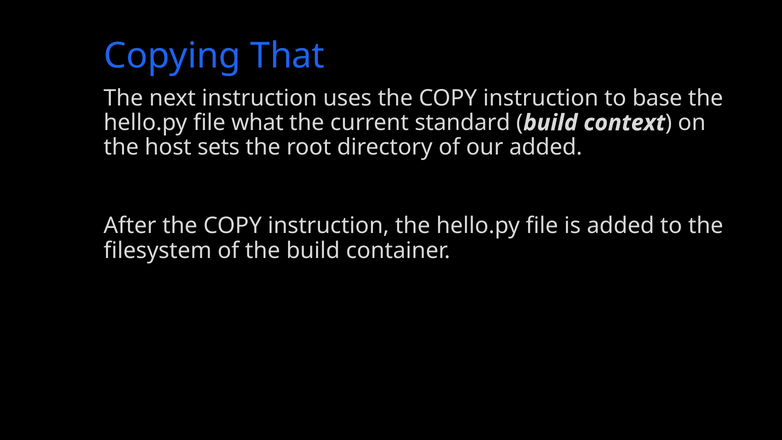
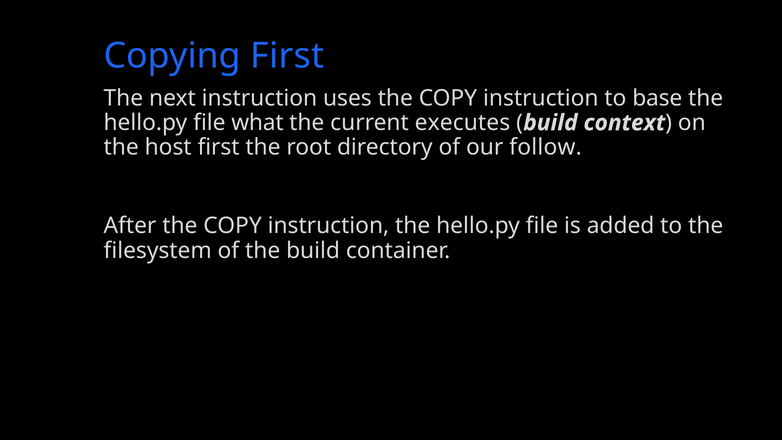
Copying That: That -> First
standard: standard -> executes
host sets: sets -> first
our added: added -> follow
